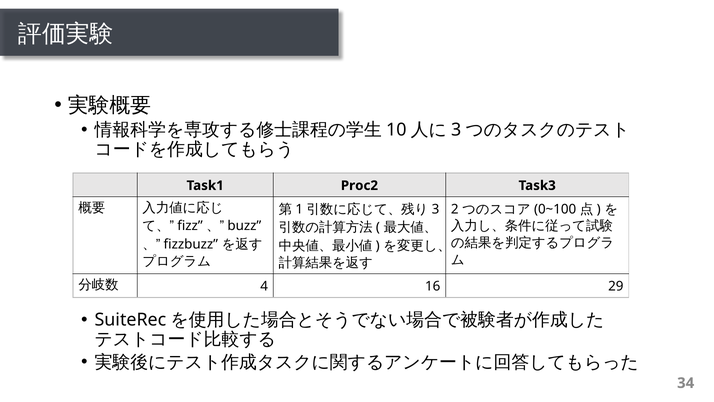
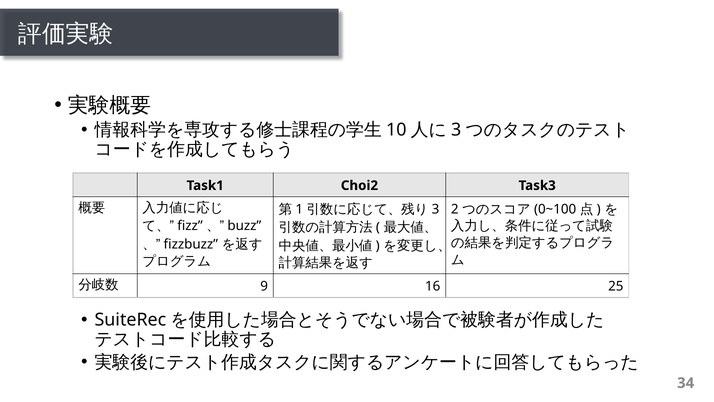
Proc2: Proc2 -> Choi2
4: 4 -> 9
29: 29 -> 25
